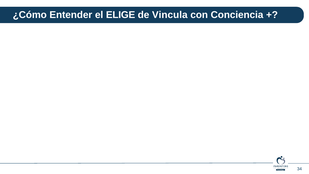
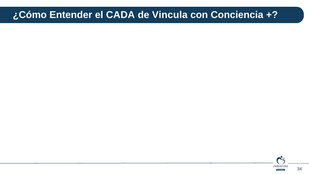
ELIGE: ELIGE -> CADA
